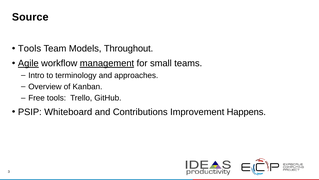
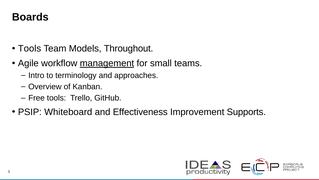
Source: Source -> Boards
Agile underline: present -> none
Contributions: Contributions -> Effectiveness
Happens: Happens -> Supports
